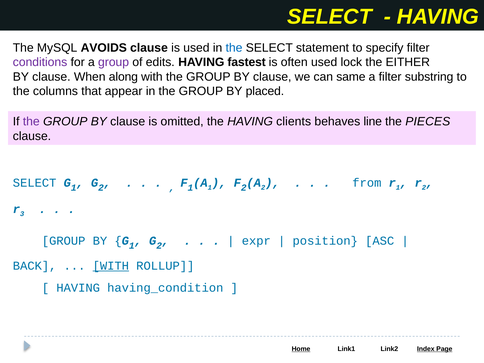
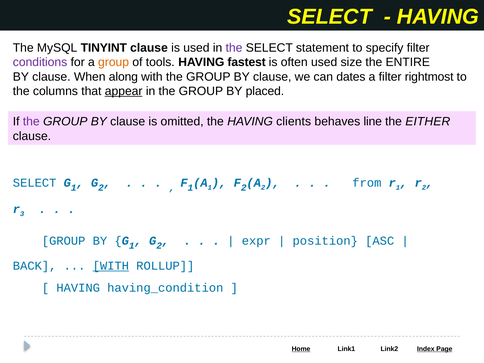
AVOIDS: AVOIDS -> TINYINT
the at (234, 48) colour: blue -> purple
group at (114, 62) colour: purple -> orange
edits: edits -> tools
lock: lock -> size
EITHER: EITHER -> ENTIRE
same: same -> dates
substring: substring -> rightmost
appear underline: none -> present
PIECES: PIECES -> EITHER
